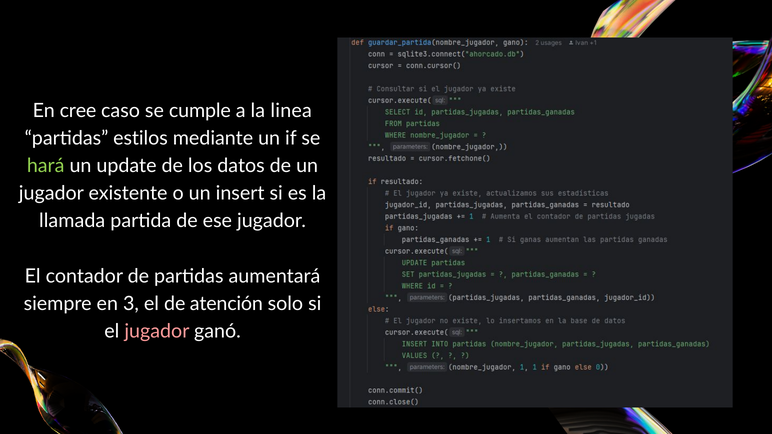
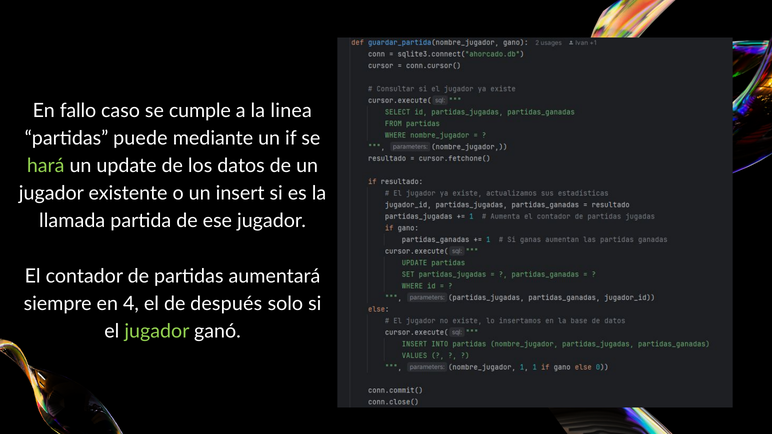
cree: cree -> fallo
estilos: estilos -> puede
3: 3 -> 4
atención: atención -> después
jugador at (157, 331) colour: pink -> light green
